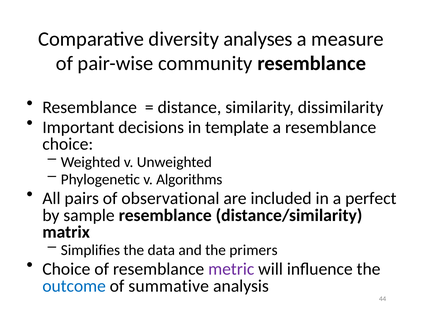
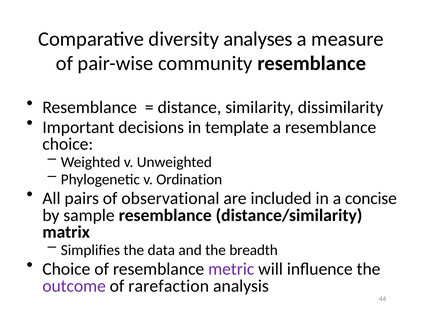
Algorithms: Algorithms -> Ordination
perfect: perfect -> concise
primers: primers -> breadth
outcome colour: blue -> purple
summative: summative -> rarefaction
